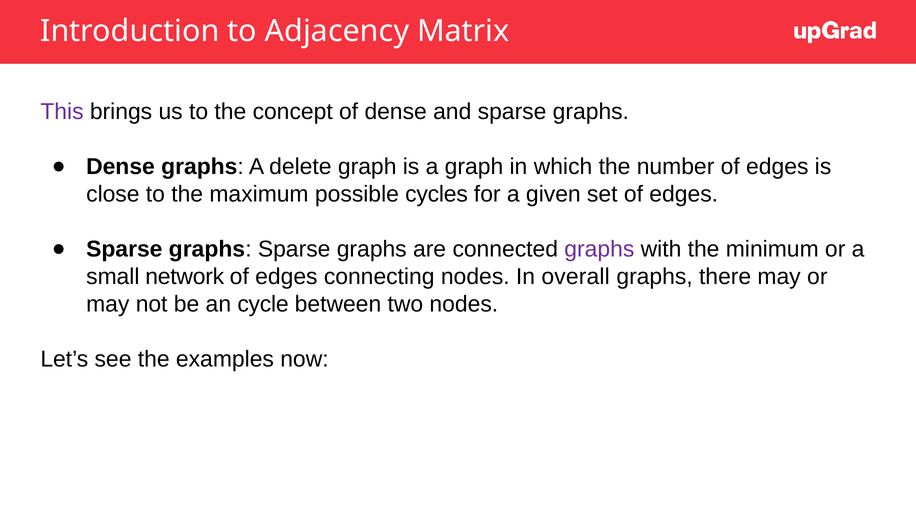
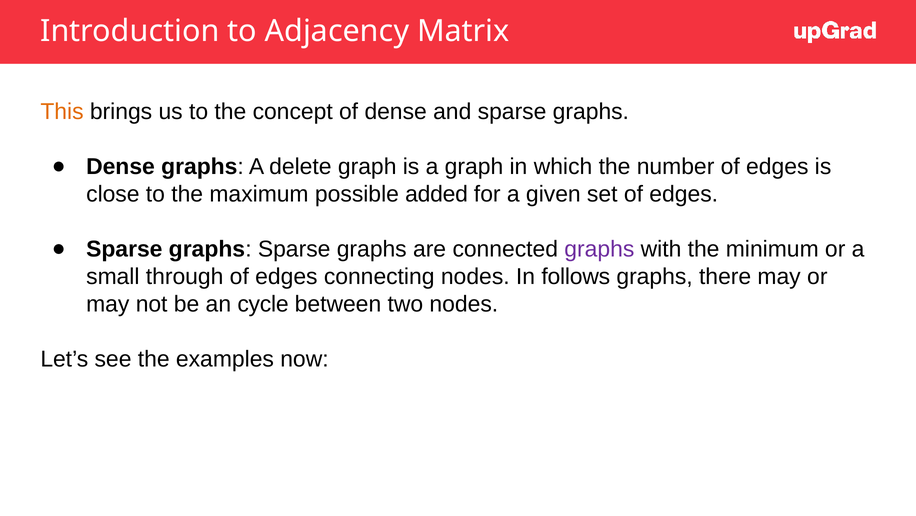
This colour: purple -> orange
cycles: cycles -> added
network: network -> through
overall: overall -> follows
